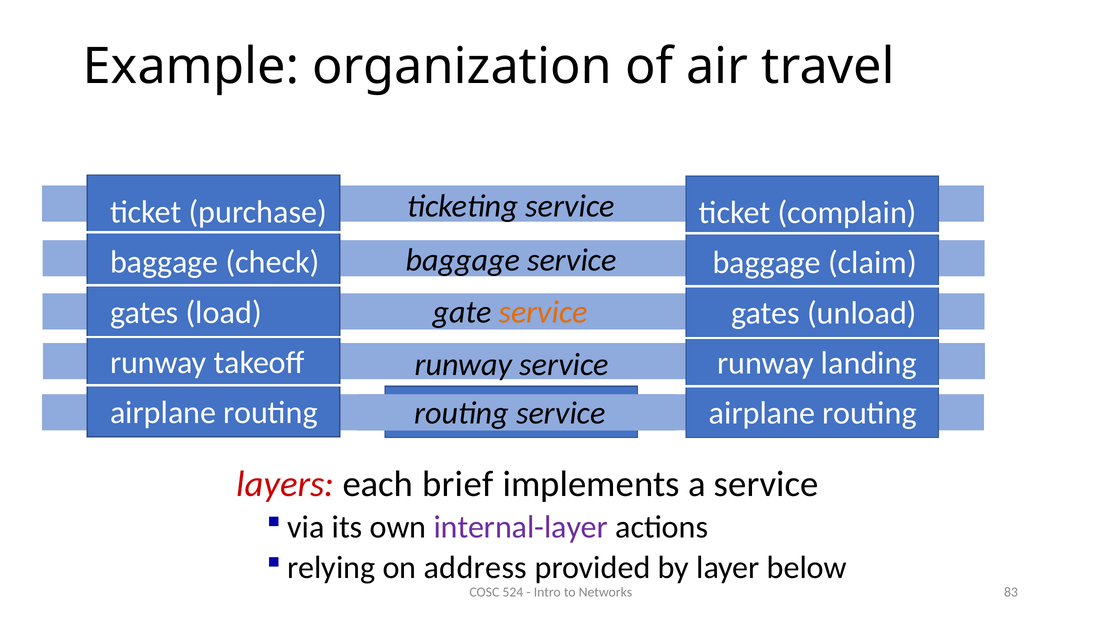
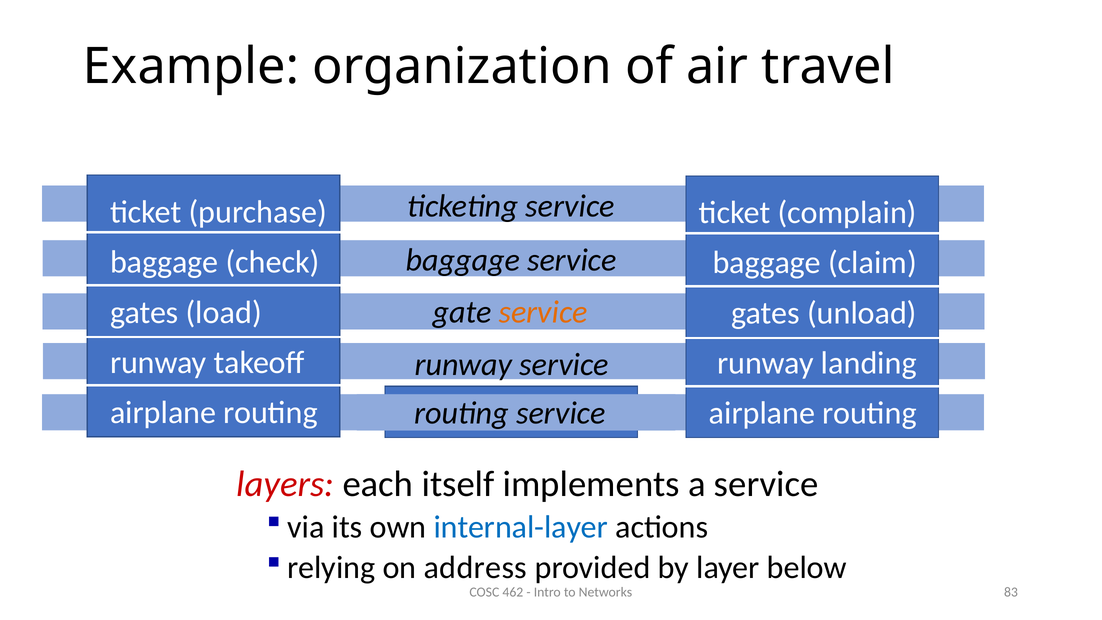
brief: brief -> itself
internal-layer colour: purple -> blue
524: 524 -> 462
